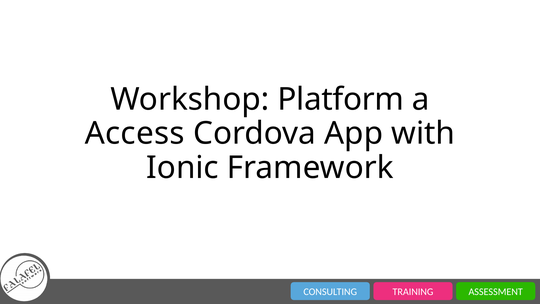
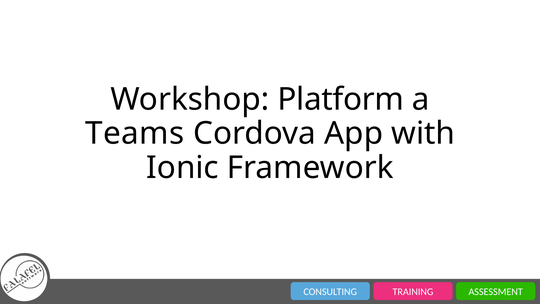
Access: Access -> Teams
